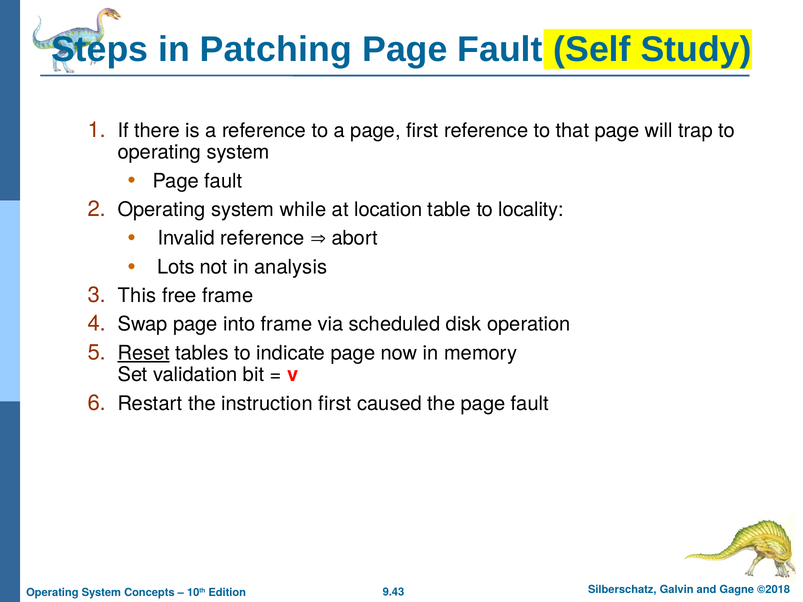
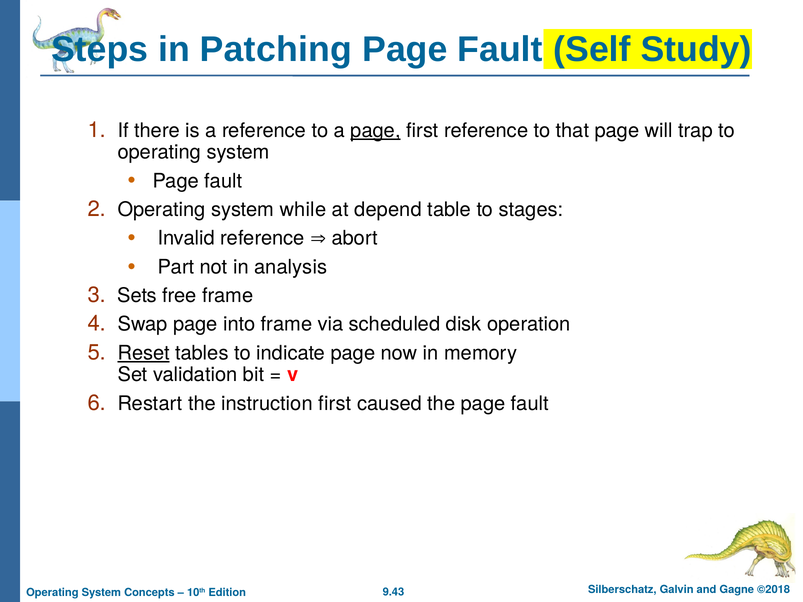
page at (376, 131) underline: none -> present
location: location -> depend
locality: locality -> stages
Lots: Lots -> Part
This: This -> Sets
